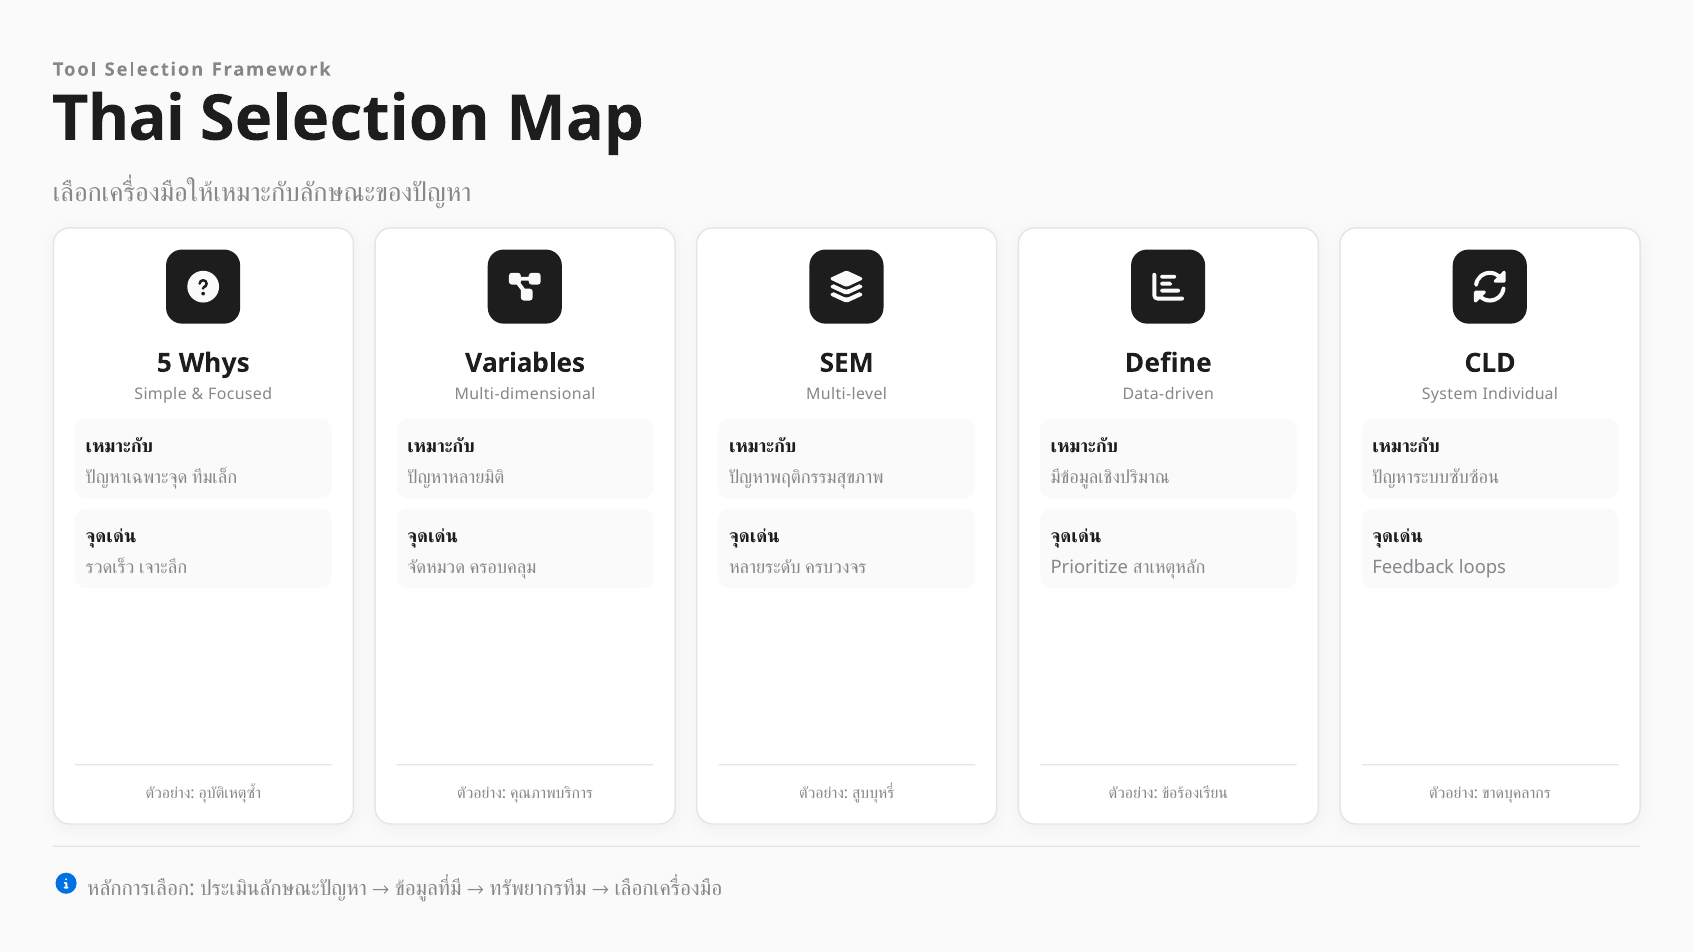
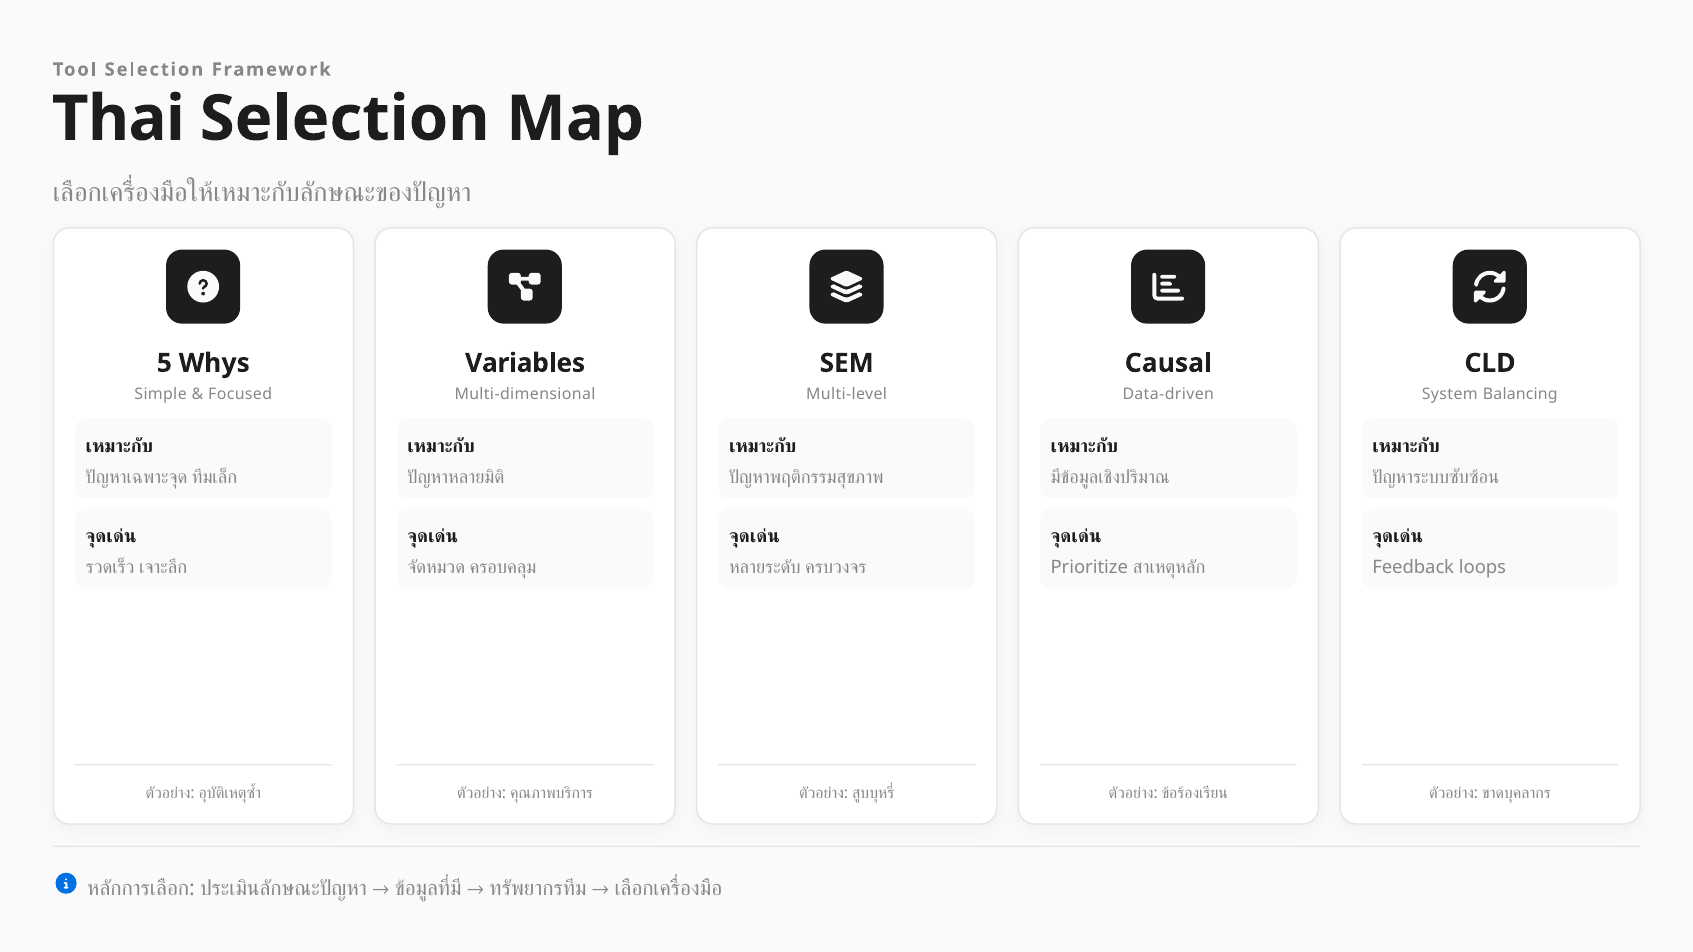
Define: Define -> Causal
Individual: Individual -> Balancing
